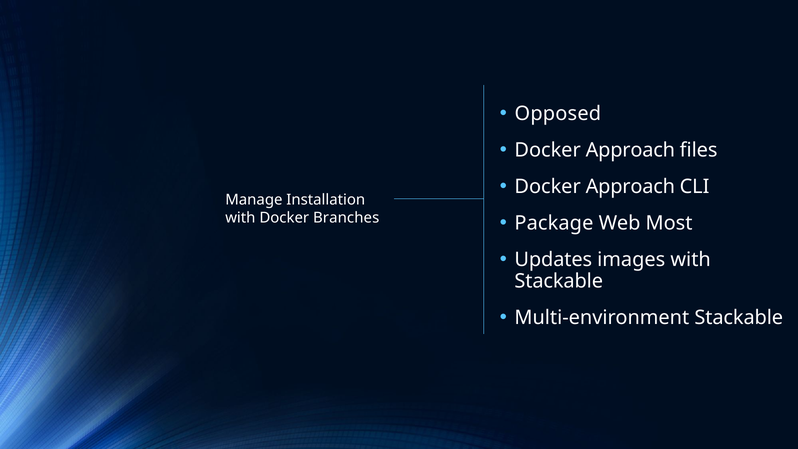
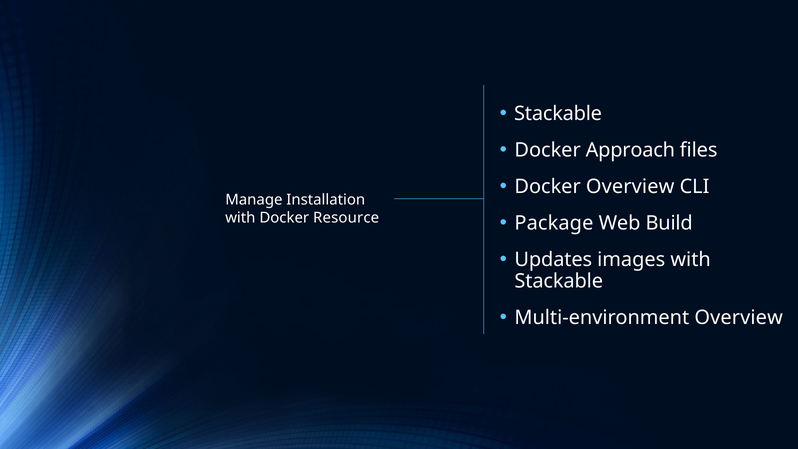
Opposed at (558, 113): Opposed -> Stackable
Approach at (630, 186): Approach -> Overview
Most: Most -> Build
Branches: Branches -> Resource
Multi-environment Stackable: Stackable -> Overview
